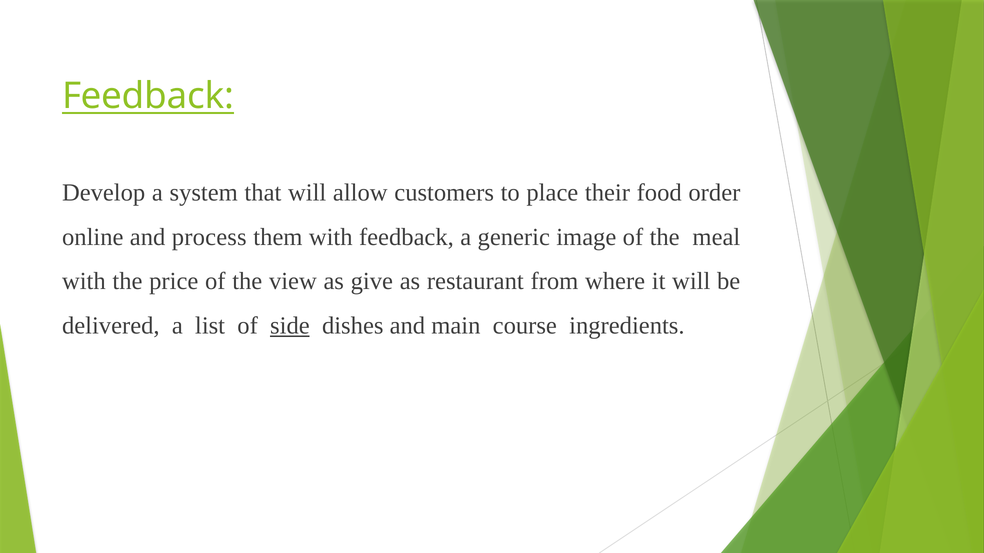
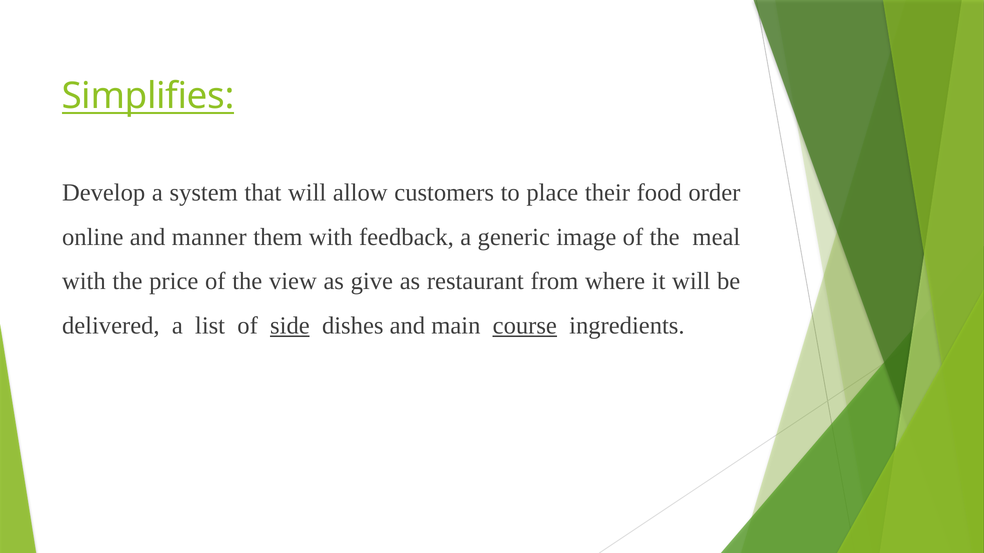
Feedback at (148, 96): Feedback -> Simplifies
process: process -> manner
course underline: none -> present
